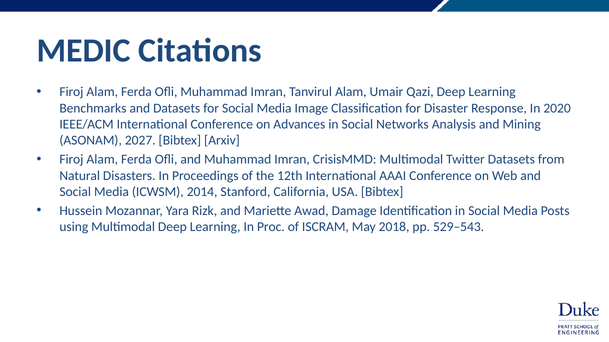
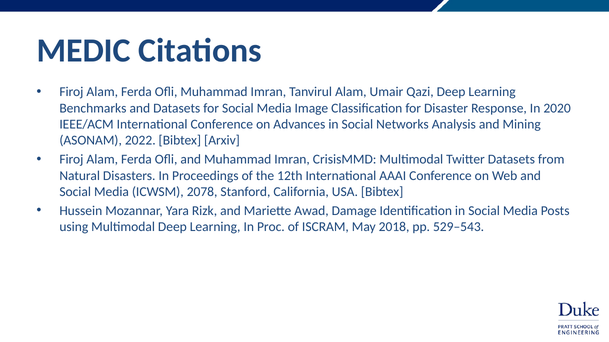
2027: 2027 -> 2022
2014: 2014 -> 2078
